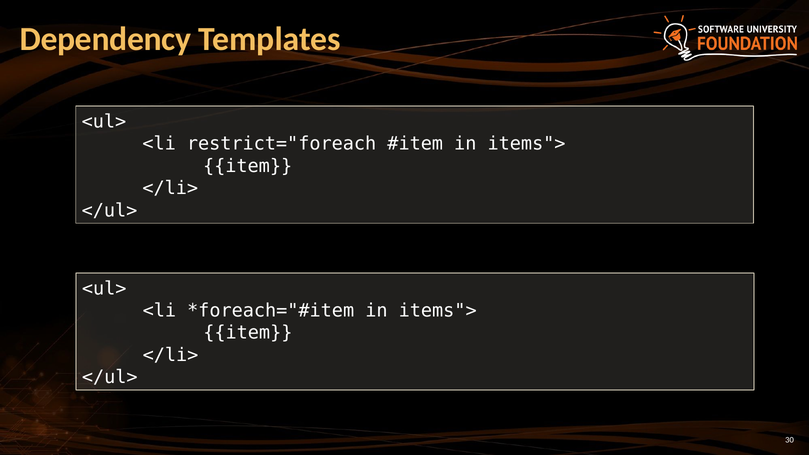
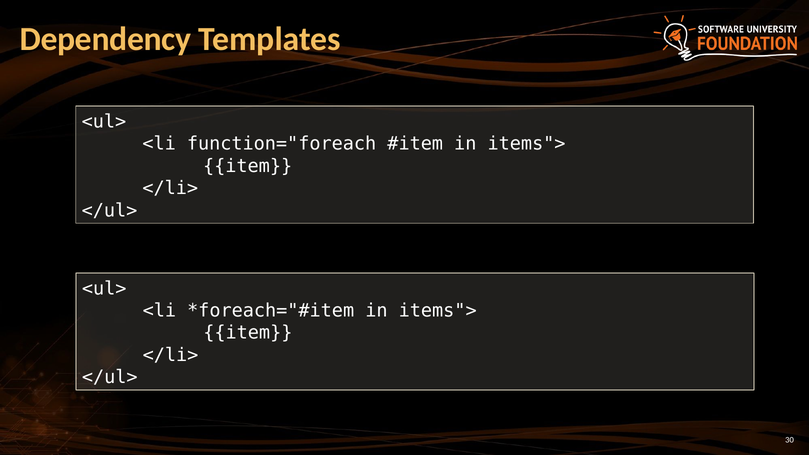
restrict="foreach: restrict="foreach -> function="foreach
